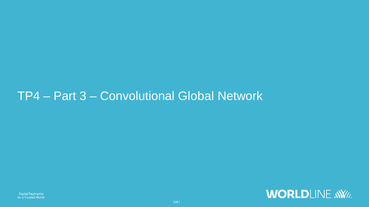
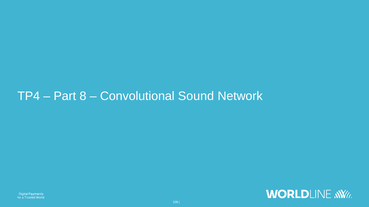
3: 3 -> 8
Global: Global -> Sound
